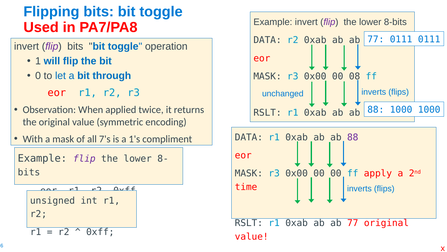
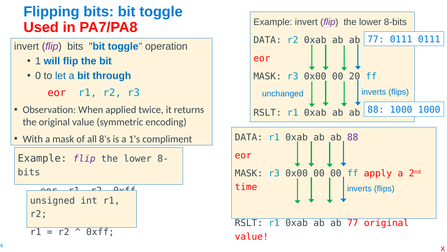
08: 08 -> 20
7's: 7's -> 8's
